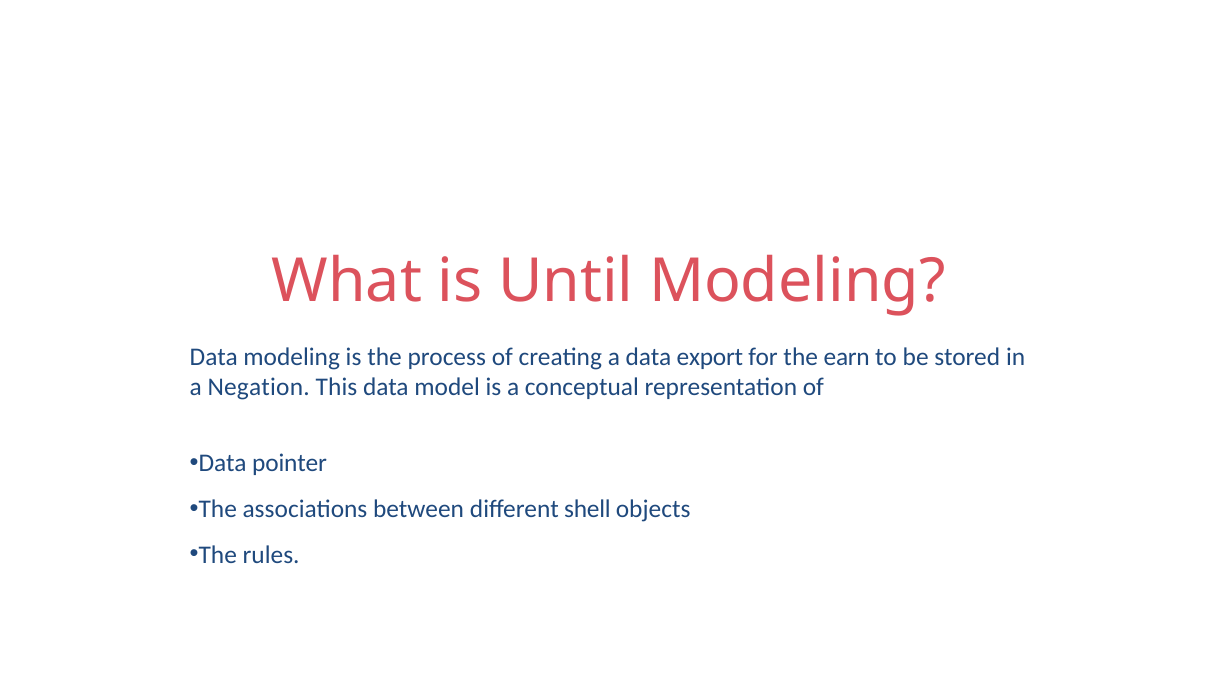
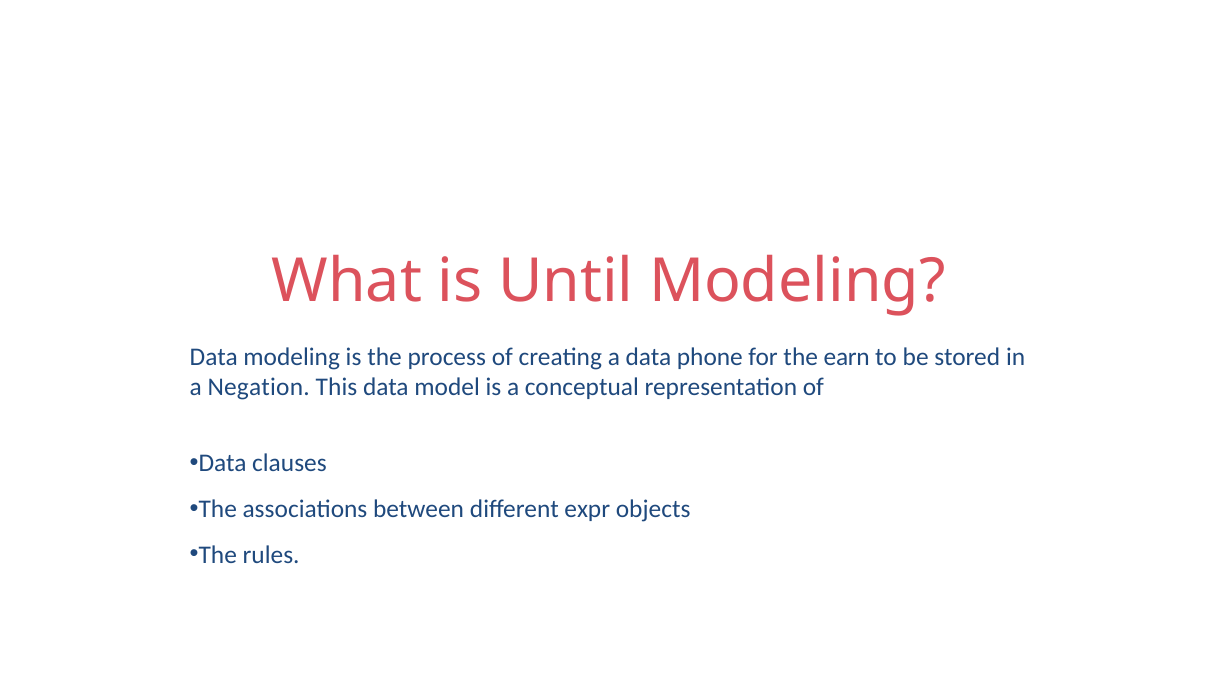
export: export -> phone
pointer: pointer -> clauses
shell: shell -> expr
